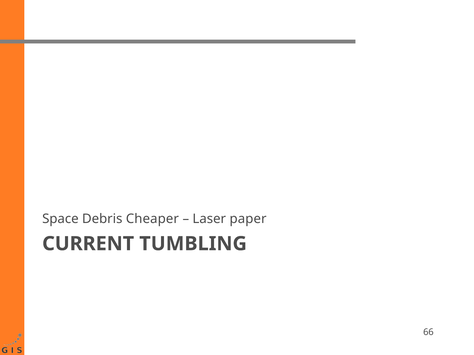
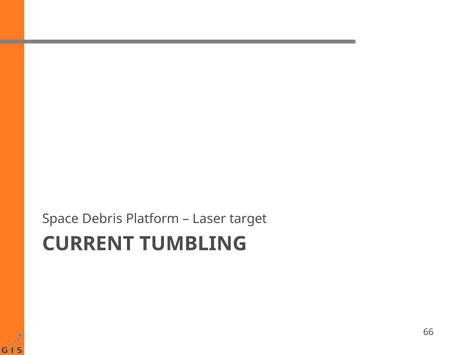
Cheaper: Cheaper -> Platform
paper: paper -> target
